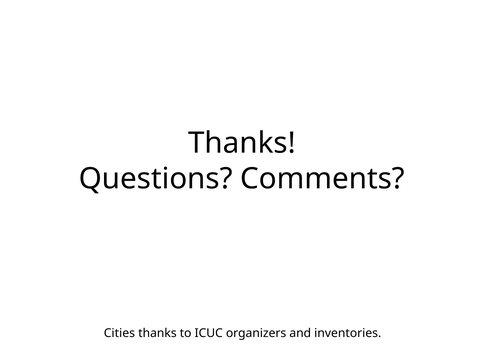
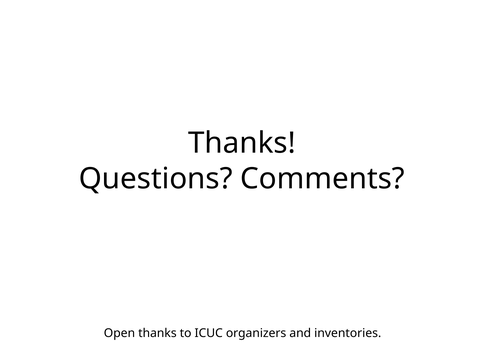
Cities: Cities -> Open
